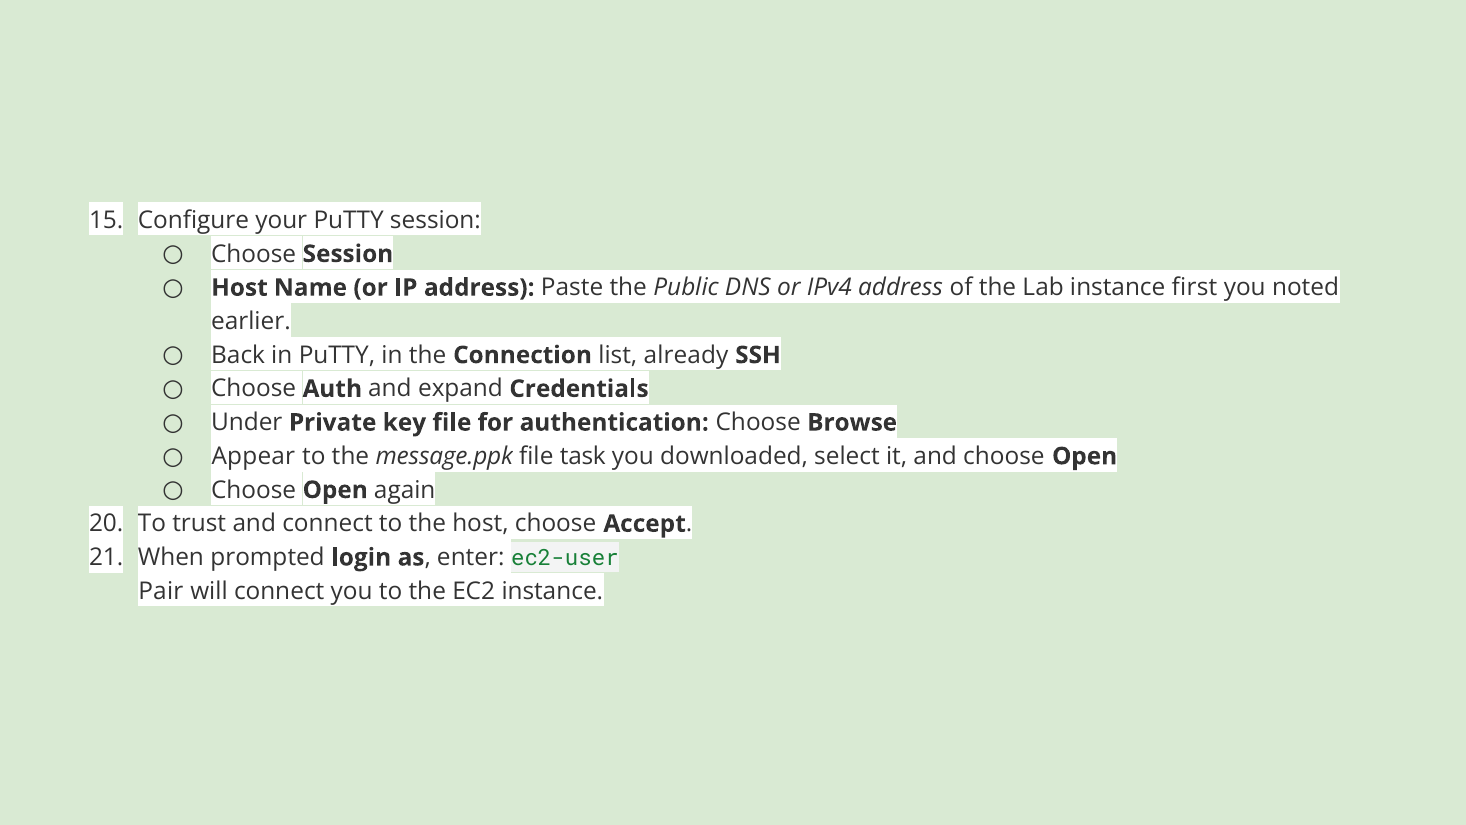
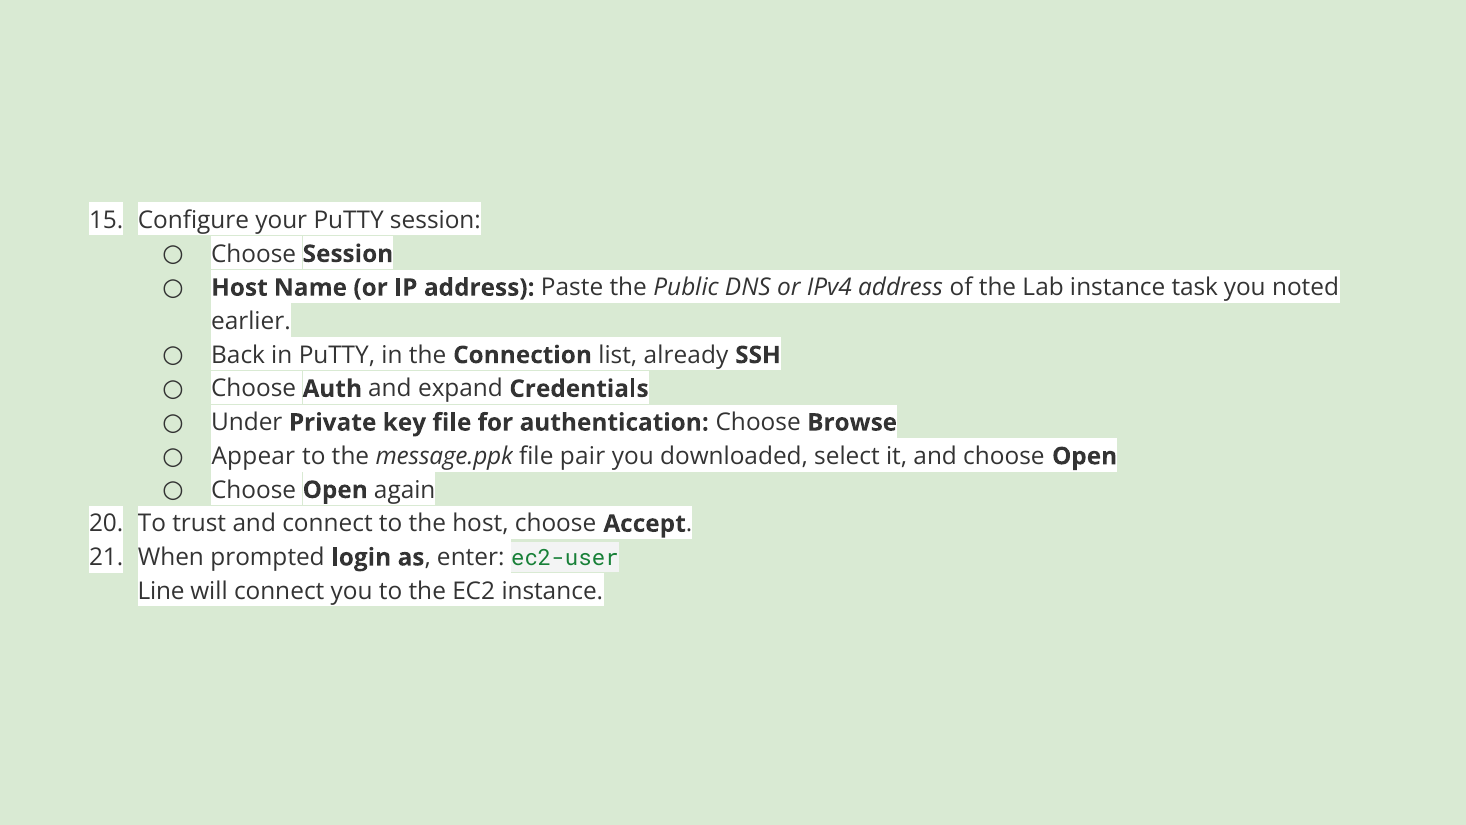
first: first -> task
task: task -> pair
Pair: Pair -> Line
